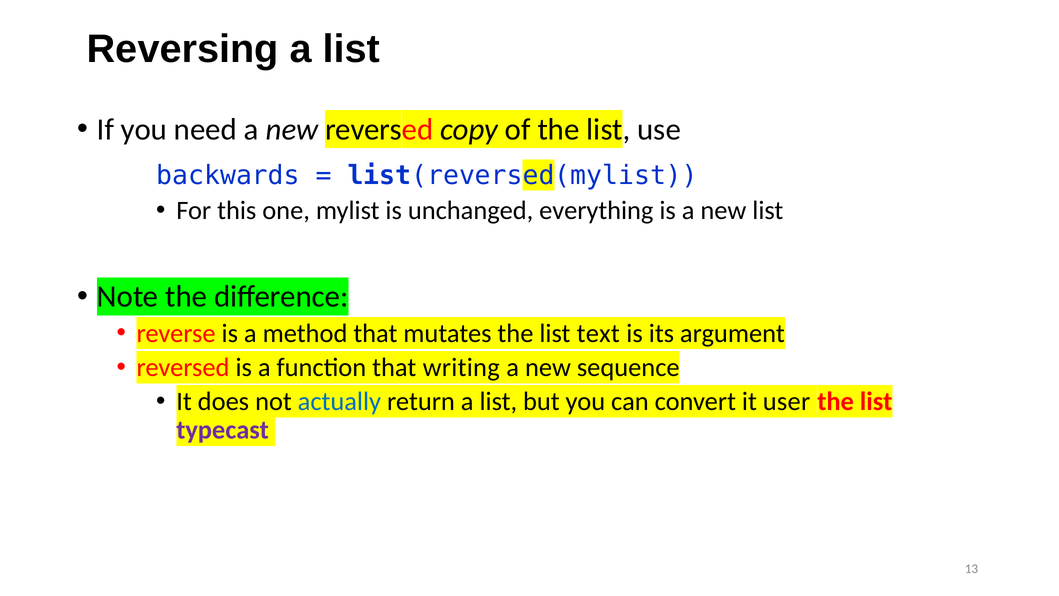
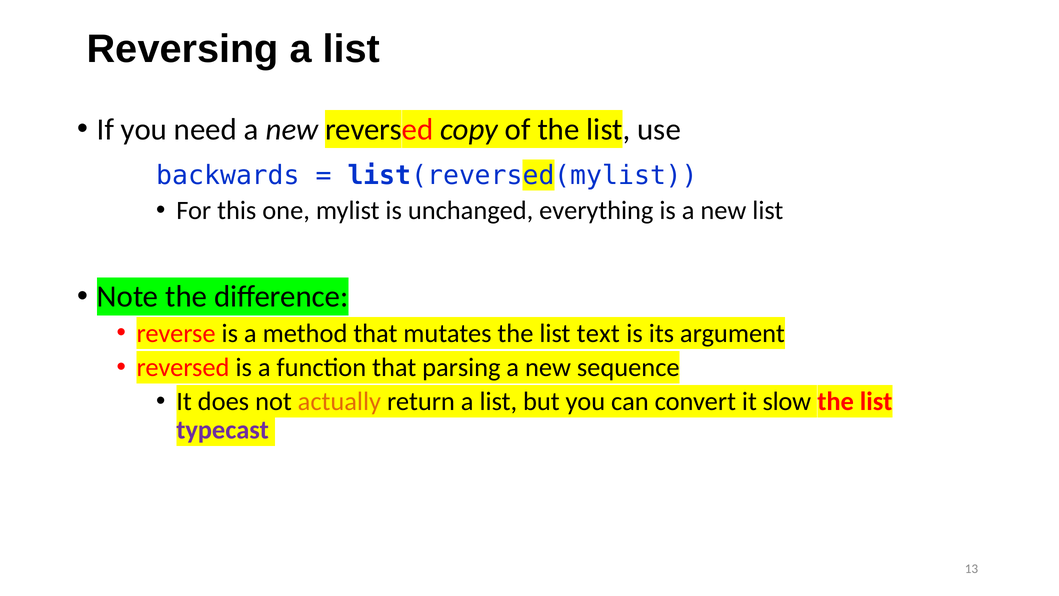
writing: writing -> parsing
actually colour: blue -> orange
user: user -> slow
